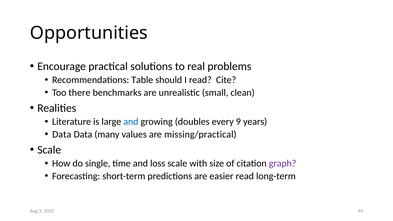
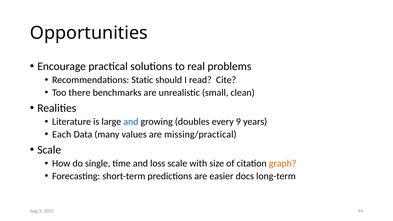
Table: Table -> Static
Data at (62, 134): Data -> Each
graph colour: purple -> orange
easier read: read -> docs
